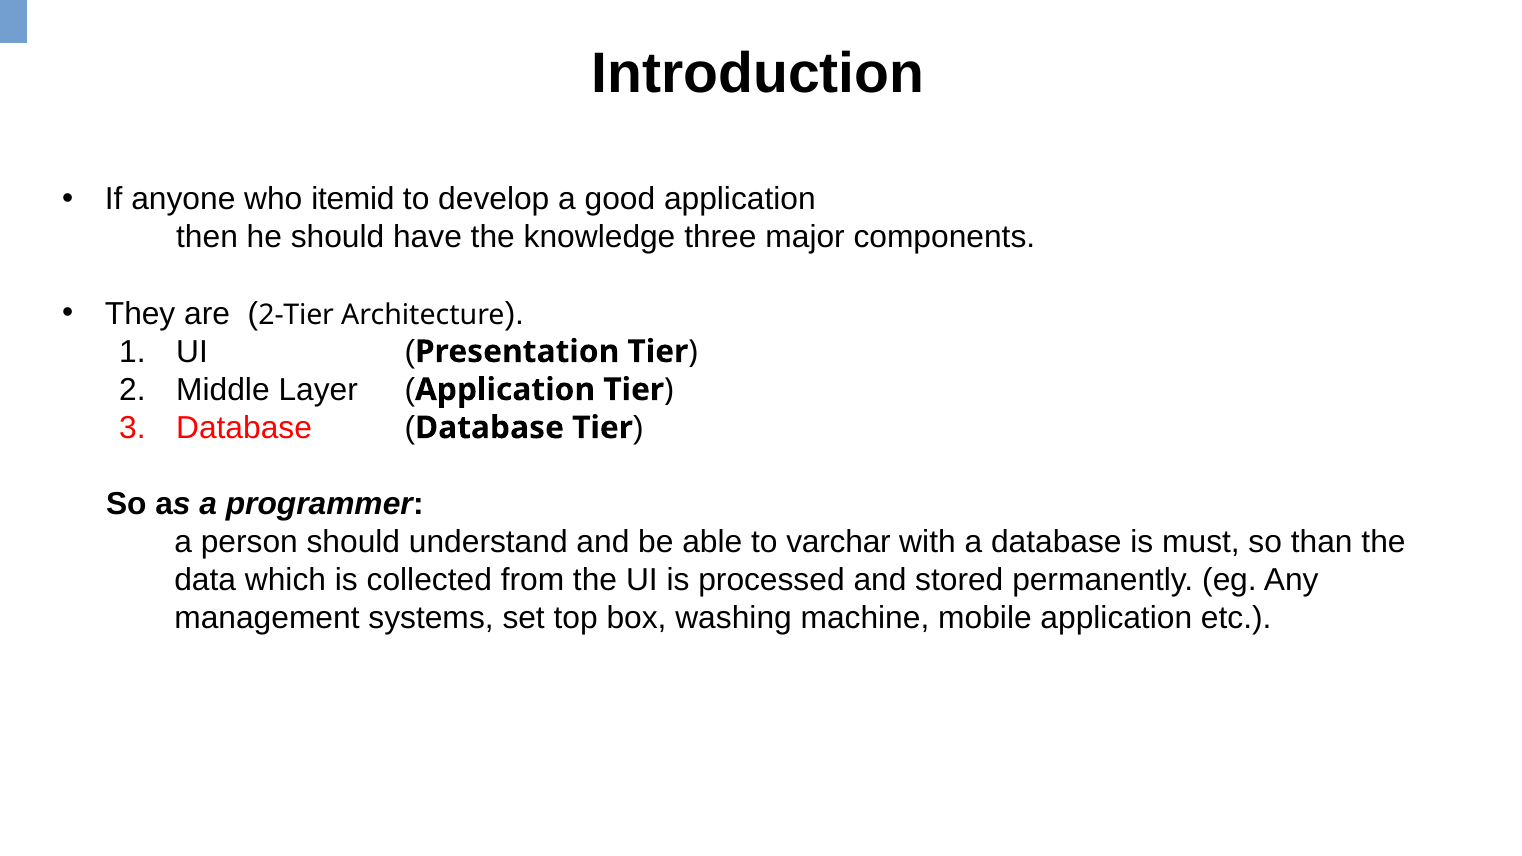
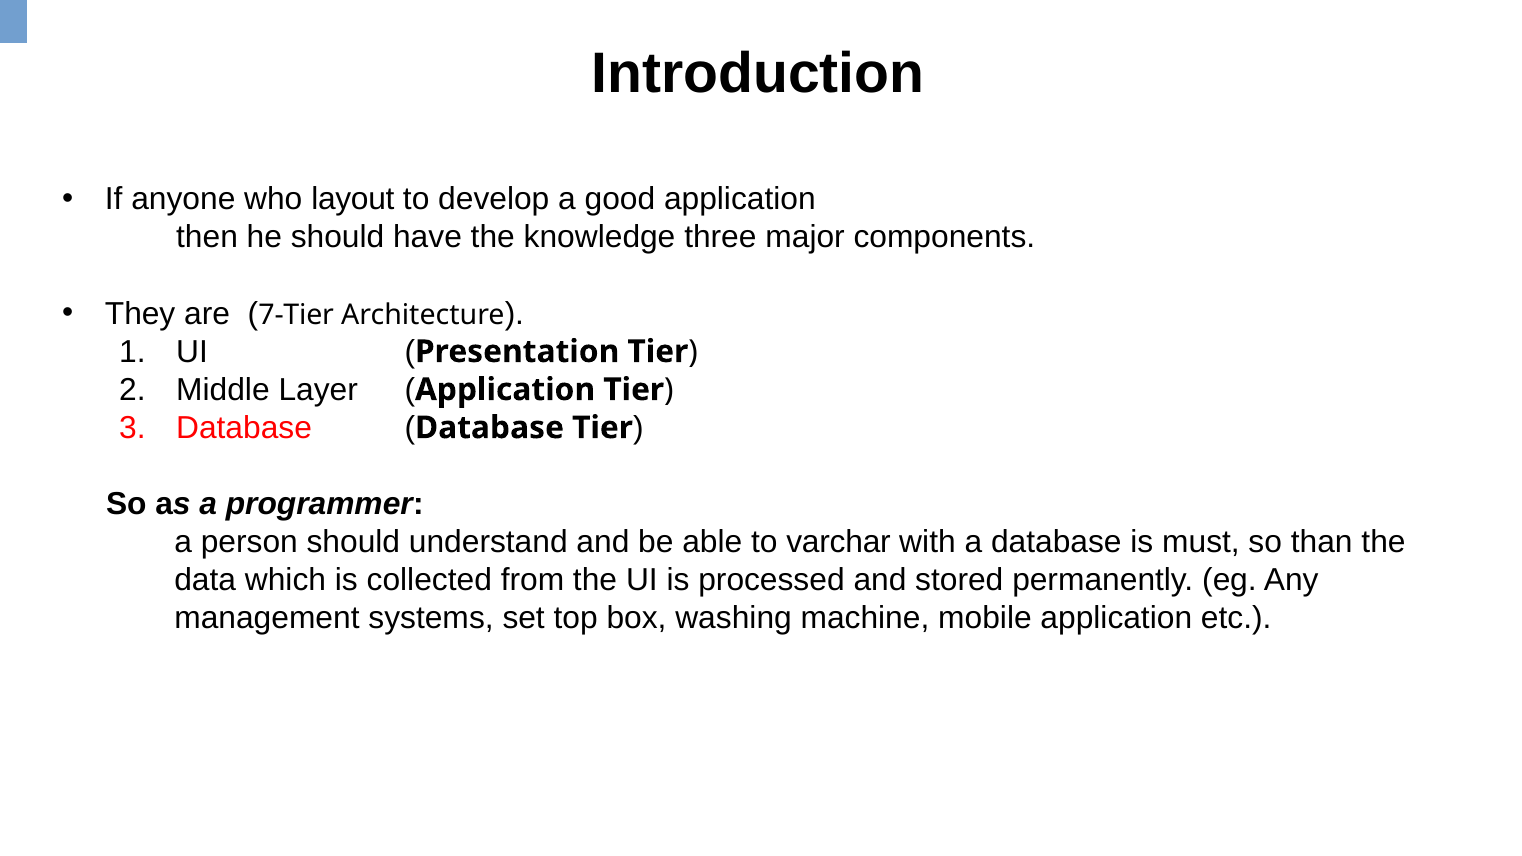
itemid: itemid -> layout
2-Tier: 2-Tier -> 7-Tier
